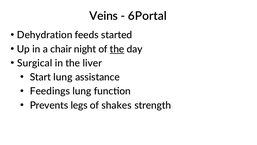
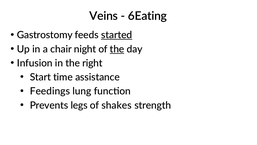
6Portal: 6Portal -> 6Eating
Dehydration: Dehydration -> Gastrostomy
started underline: none -> present
Surgical: Surgical -> Infusion
liver: liver -> right
Start lung: lung -> time
